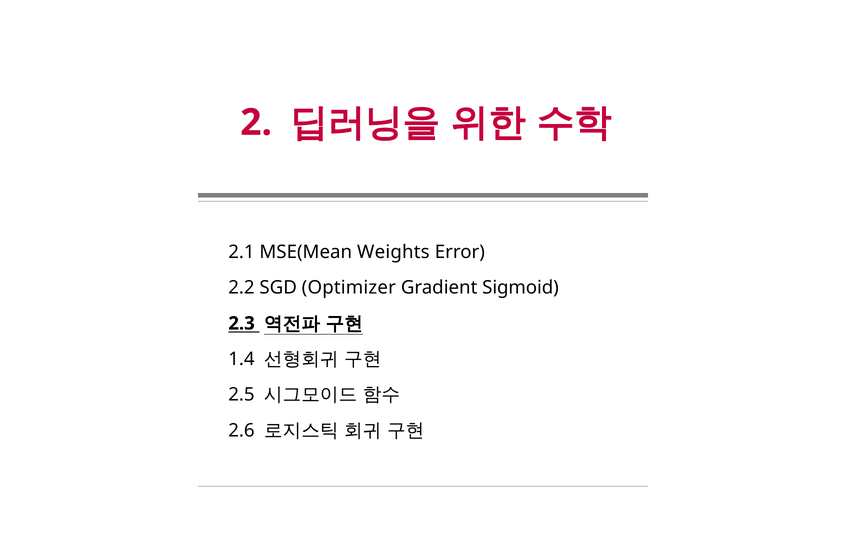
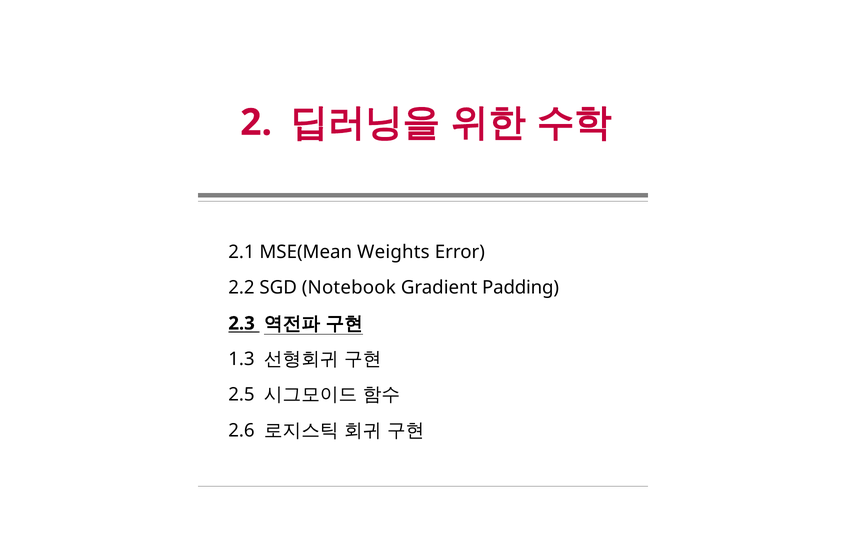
Optimizer: Optimizer -> Notebook
Sigmoid: Sigmoid -> Padding
1.4: 1.4 -> 1.3
